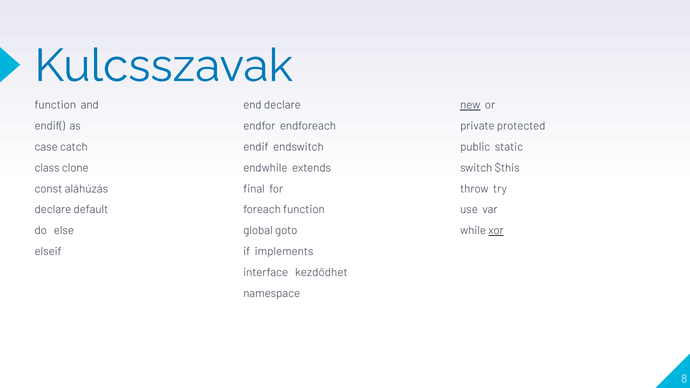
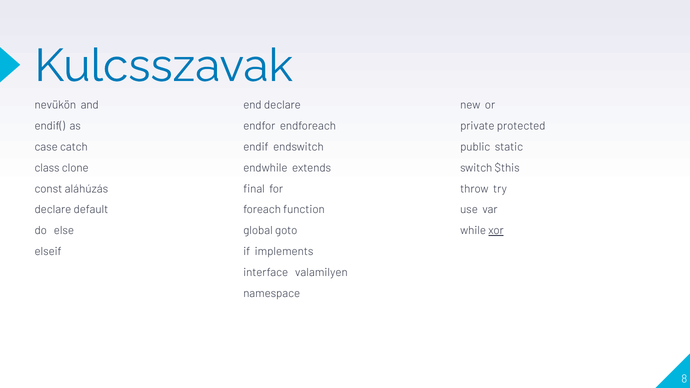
function at (55, 105): function -> nevükön
new underline: present -> none
kezdődhet: kezdődhet -> valamilyen
